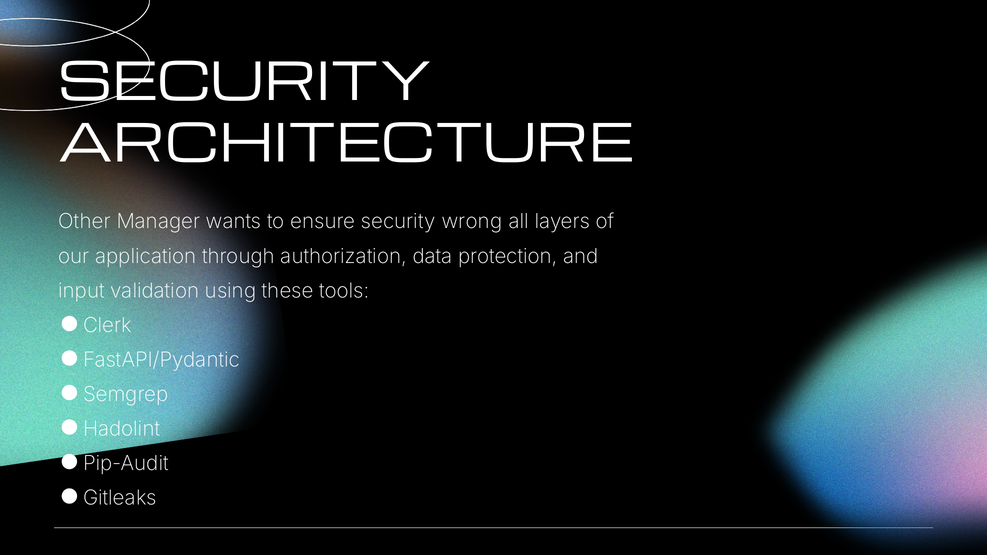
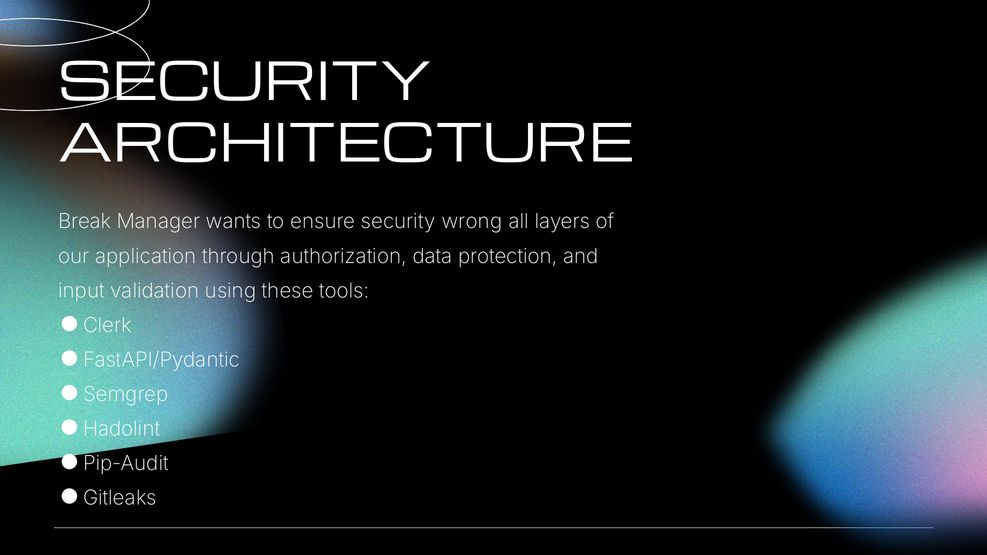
Other: Other -> Break
